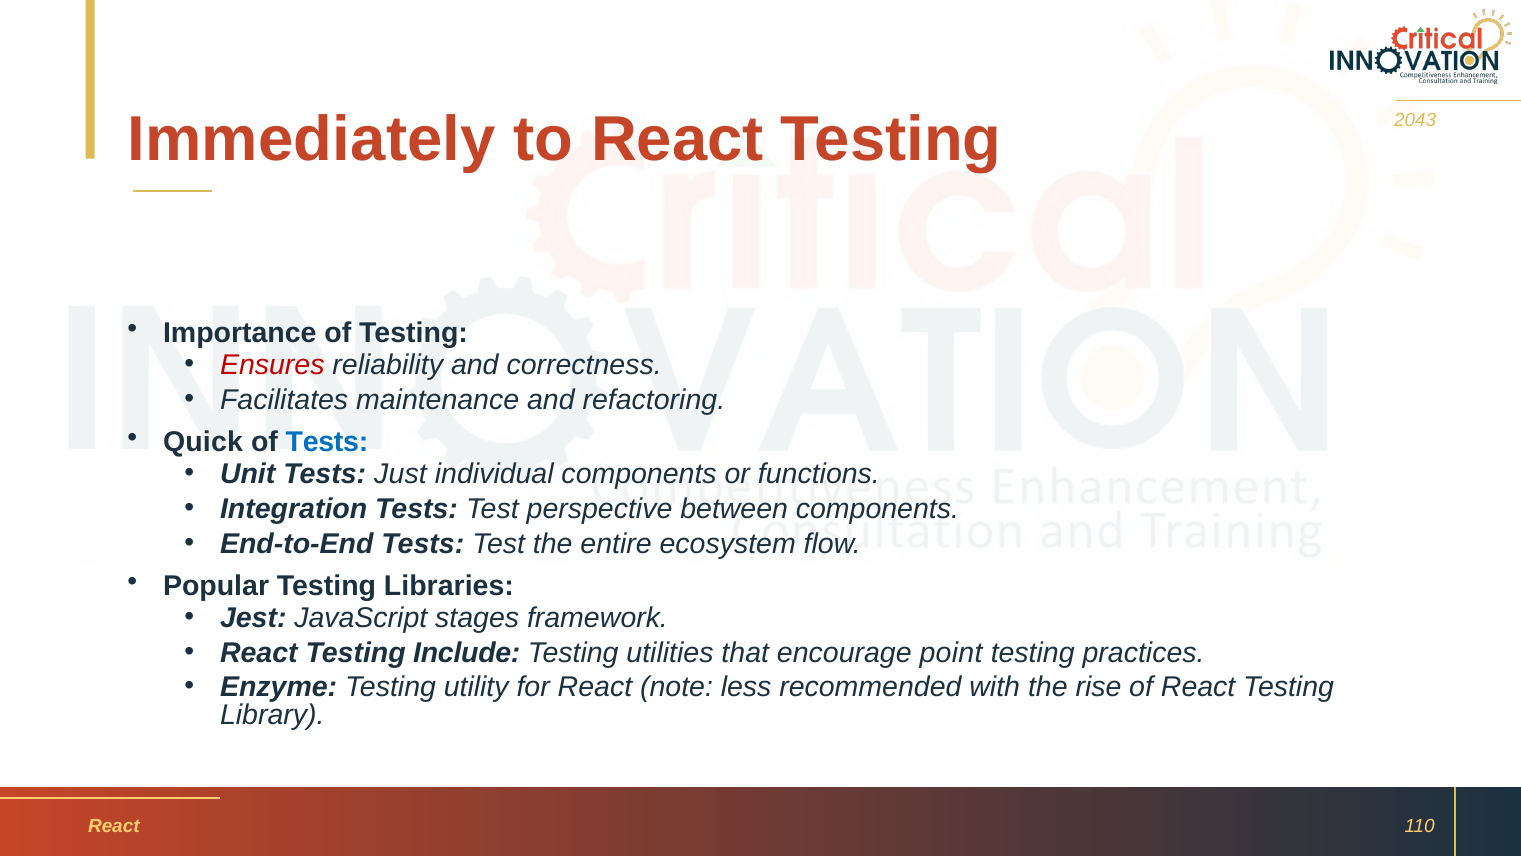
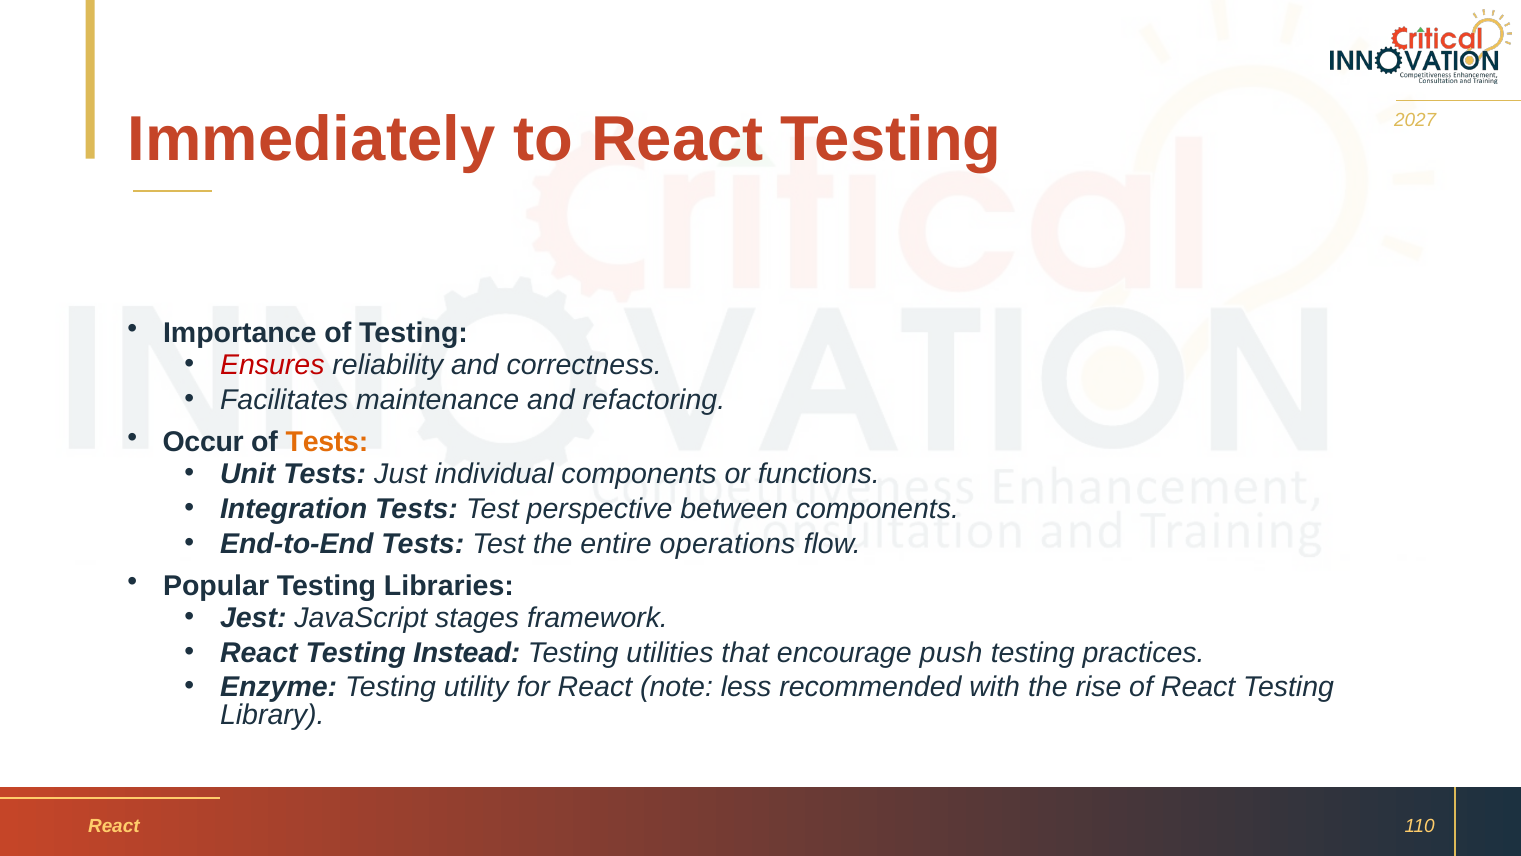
2043: 2043 -> 2027
Quick: Quick -> Occur
Tests at (327, 442) colour: blue -> orange
ecosystem: ecosystem -> operations
Include: Include -> Instead
point: point -> push
